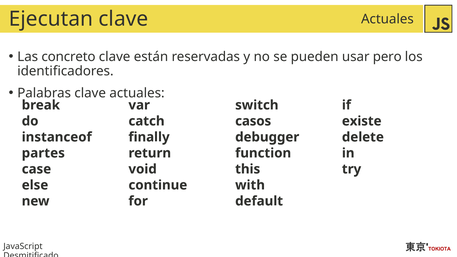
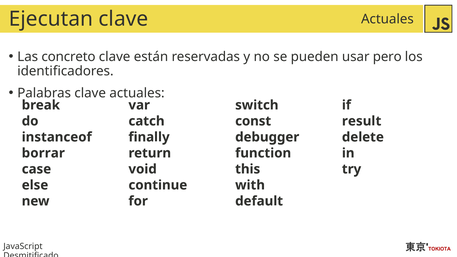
casos: casos -> const
existe: existe -> result
partes: partes -> borrar
